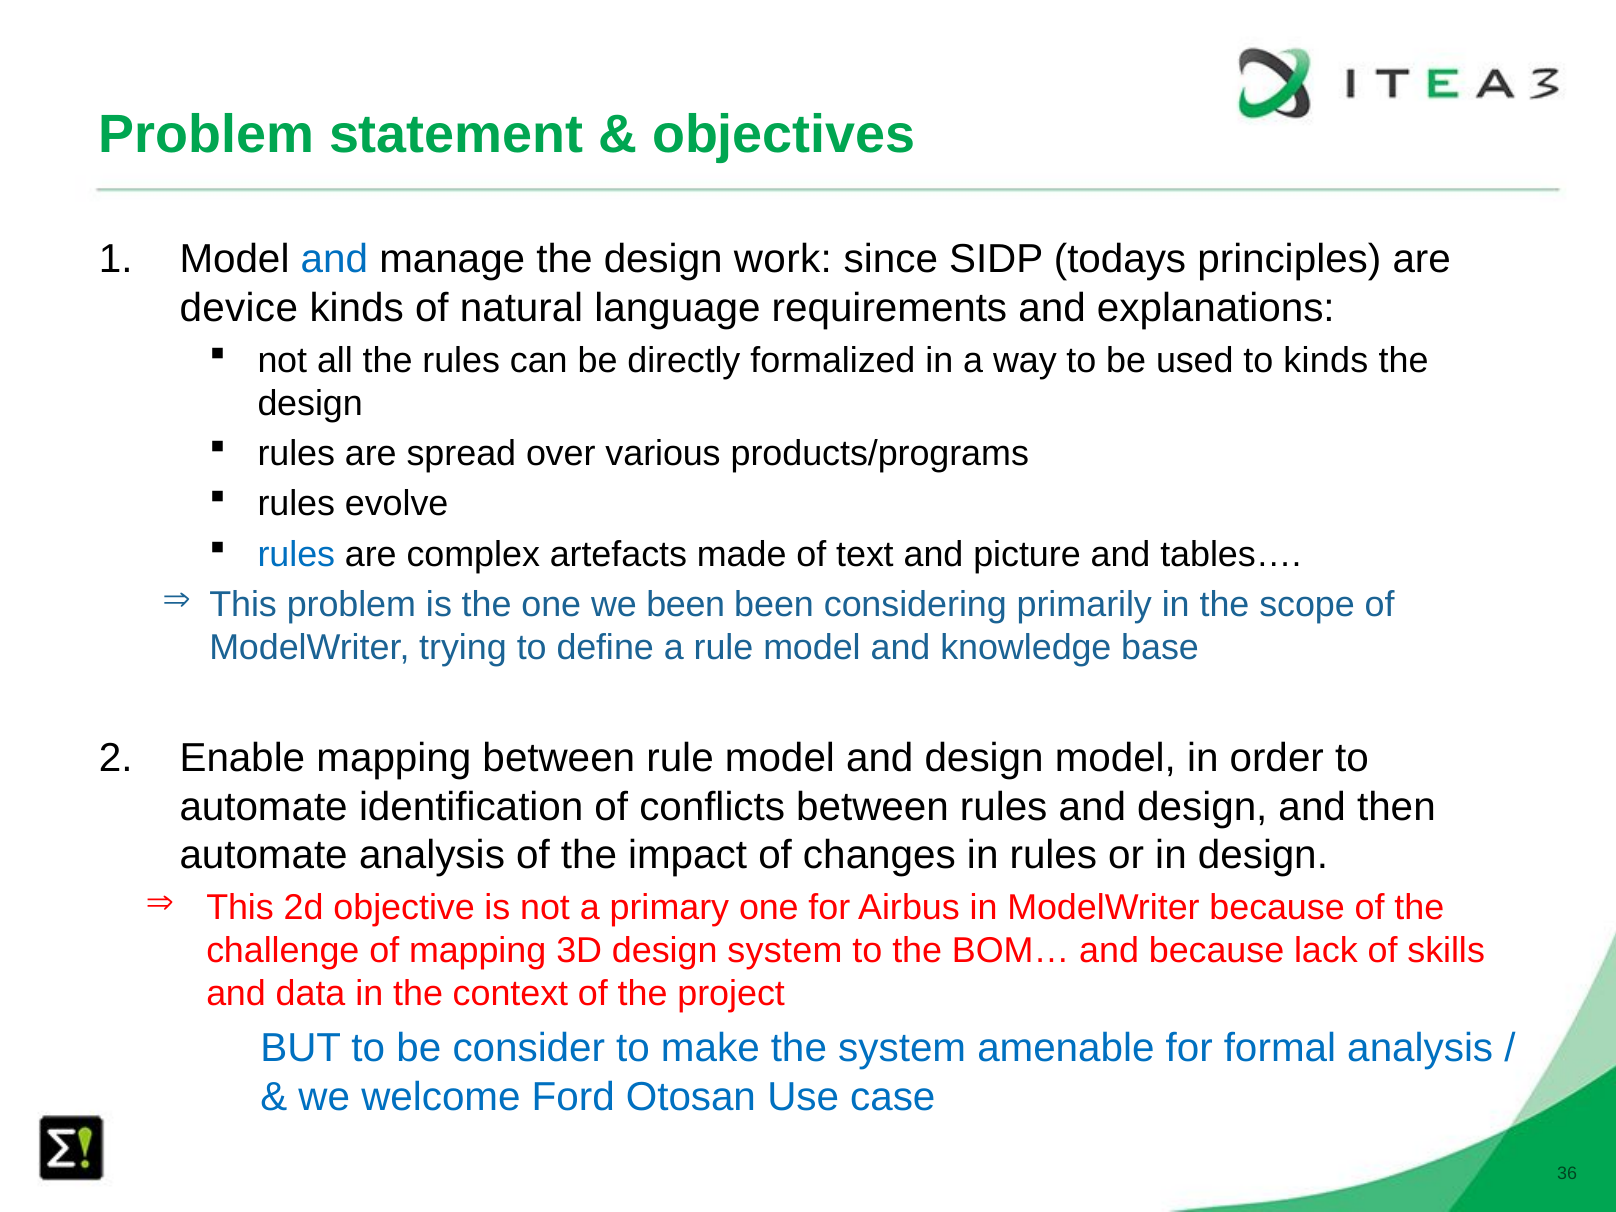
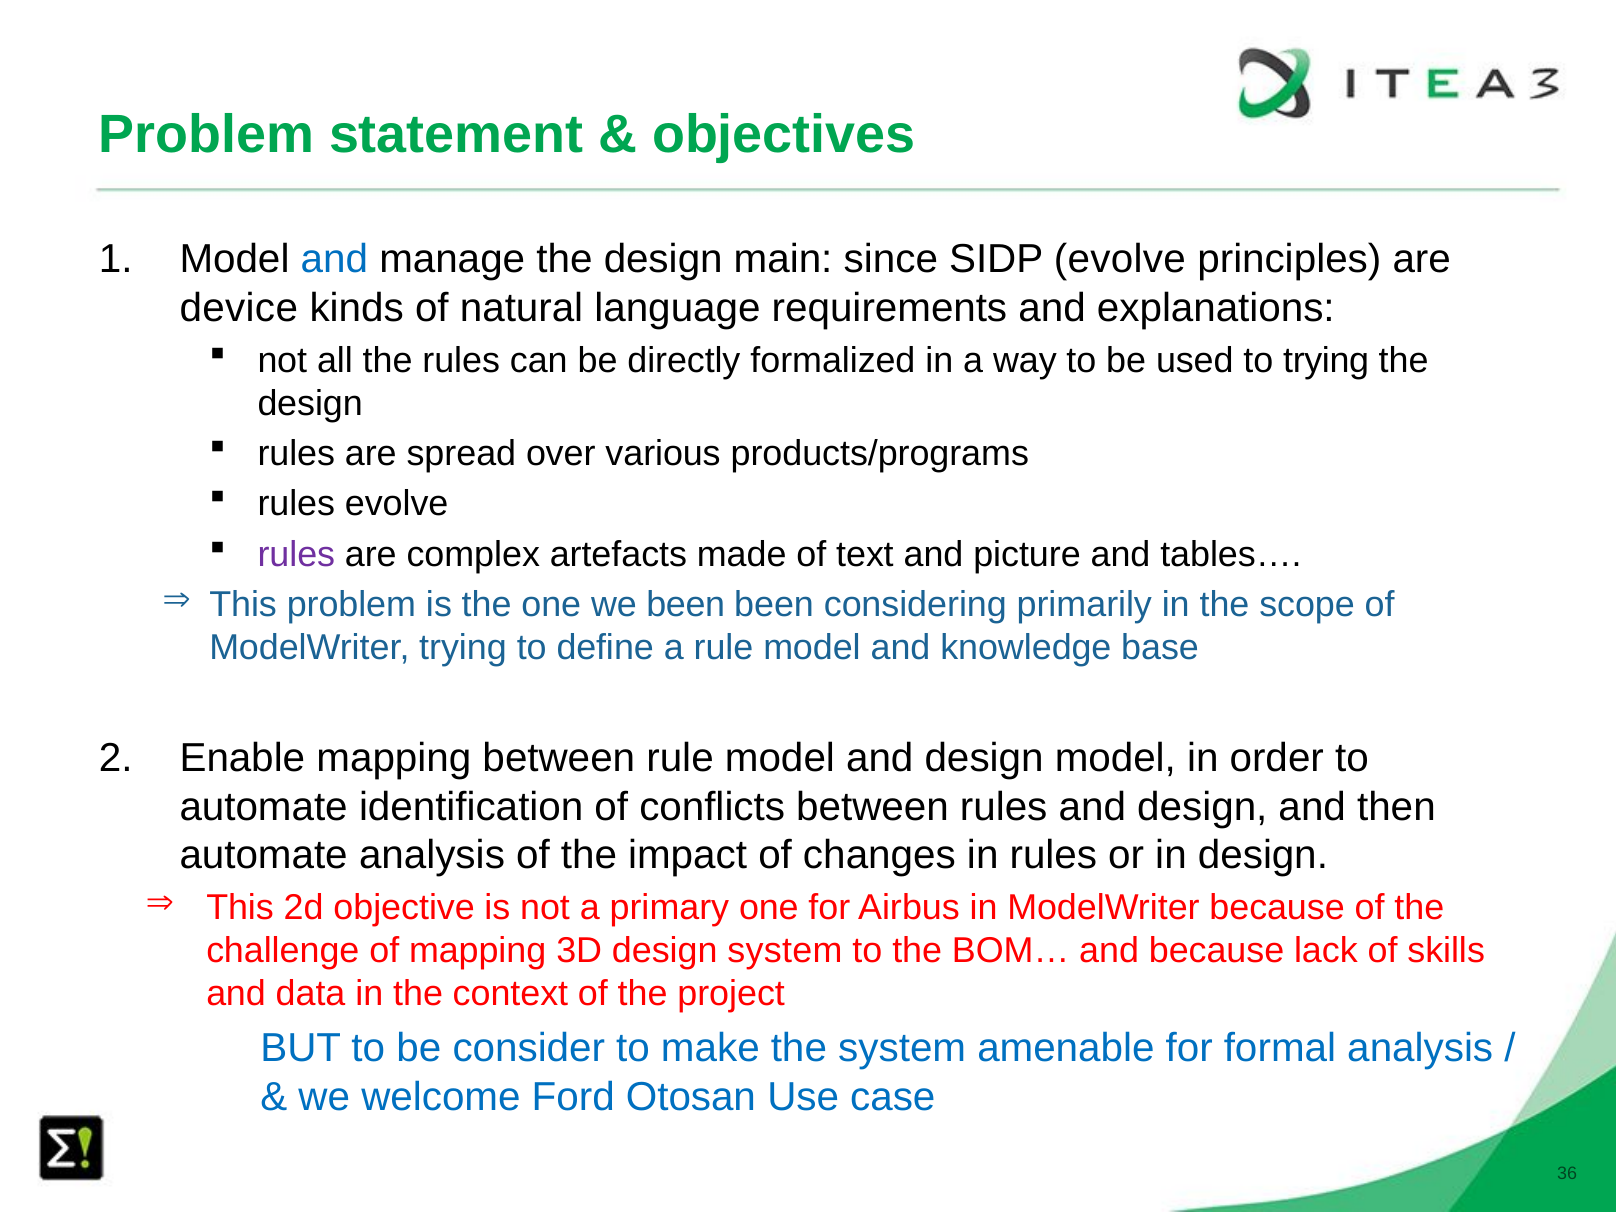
work: work -> main
SIDP todays: todays -> evolve
to kinds: kinds -> trying
rules at (296, 554) colour: blue -> purple
